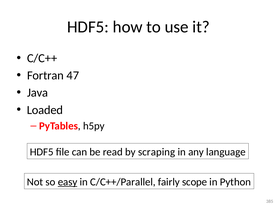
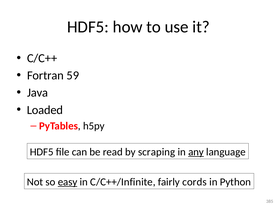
47: 47 -> 59
any underline: none -> present
C/C++/Parallel: C/C++/Parallel -> C/C++/Infinite
scope: scope -> cords
